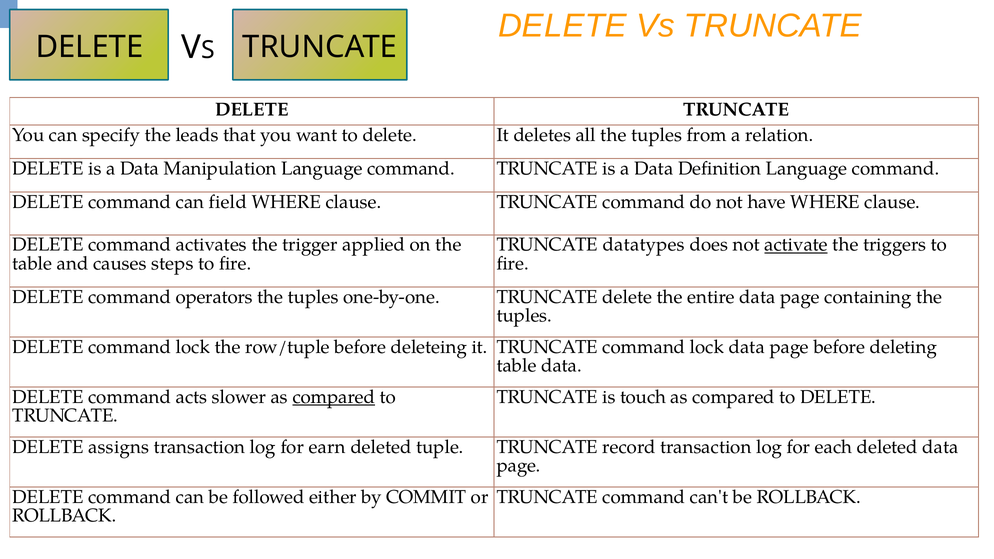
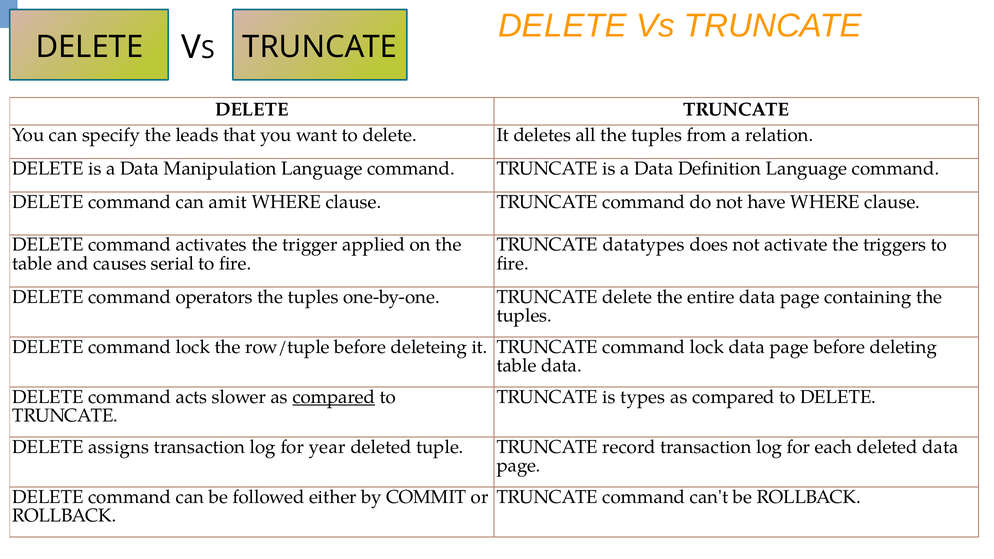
field: field -> amit
activate underline: present -> none
steps: steps -> serial
touch: touch -> types
earn: earn -> year
